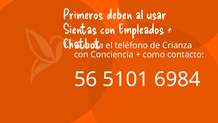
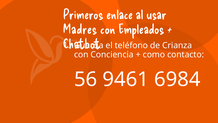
deben: deben -> enlace
Sientas: Sientas -> Madres
5101: 5101 -> 9461
